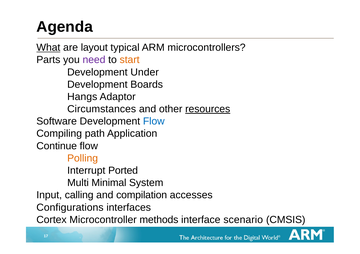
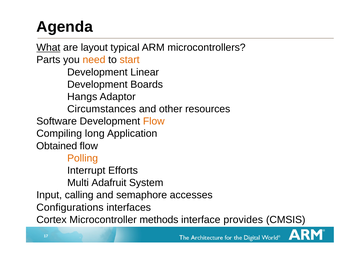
need colour: purple -> orange
Under: Under -> Linear
resources underline: present -> none
Flow at (154, 121) colour: blue -> orange
path: path -> long
Continue: Continue -> Obtained
Ported: Ported -> Efforts
Minimal: Minimal -> Adafruit
compilation: compilation -> semaphore
scenario: scenario -> provides
